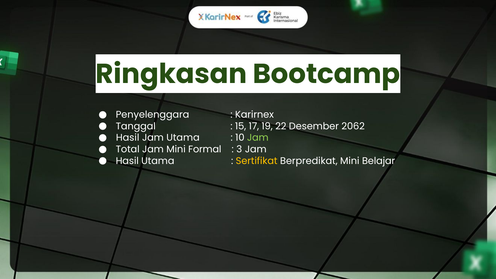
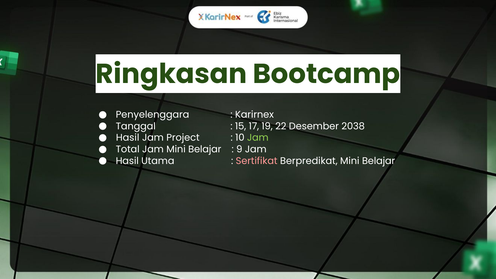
2062: 2062 -> 2038
Jam Utama: Utama -> Project
Jam Mini Formal: Formal -> Belajar
3: 3 -> 9
Sertifikat colour: yellow -> pink
